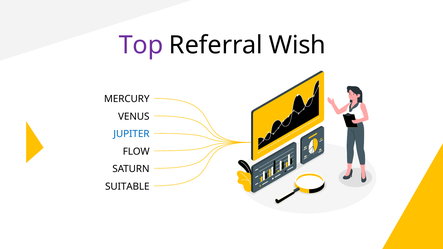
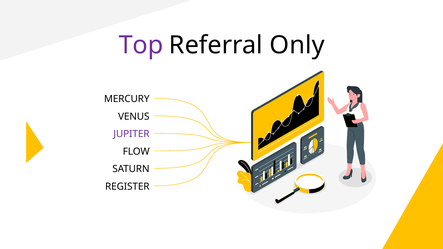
Wish: Wish -> Only
JUPITER colour: blue -> purple
SUITABLE: SUITABLE -> REGISTER
